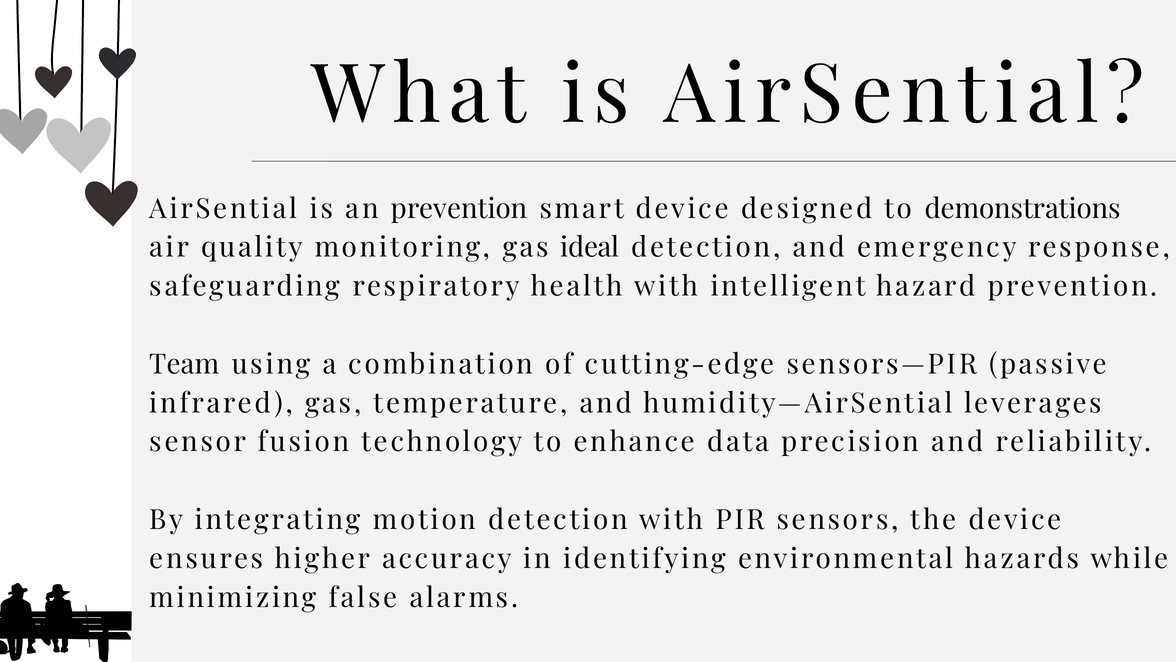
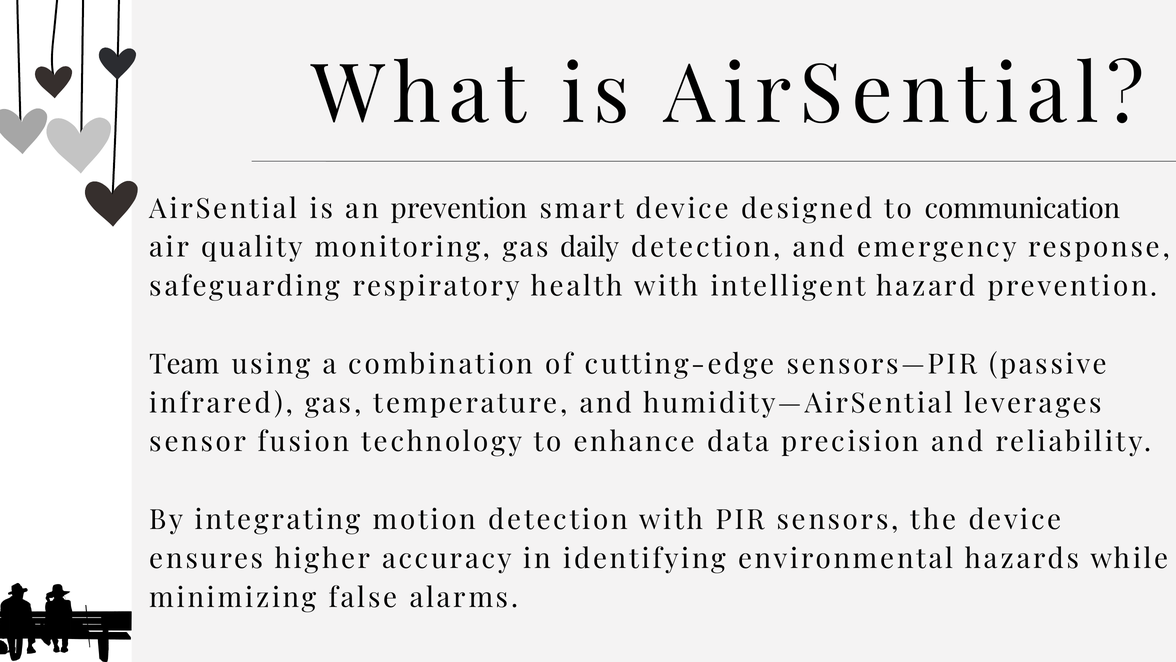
demonstrations: demonstrations -> communication
ideal: ideal -> daily
